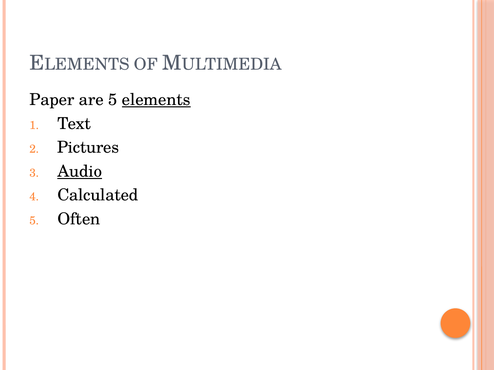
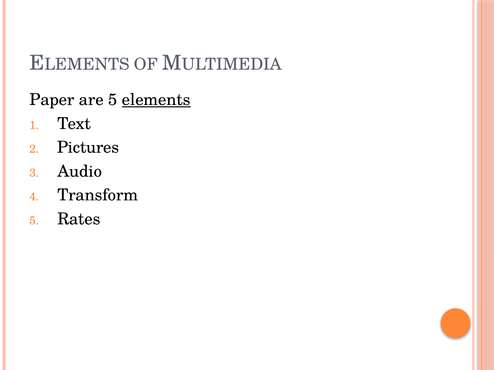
Audio underline: present -> none
Calculated: Calculated -> Transform
Often: Often -> Rates
